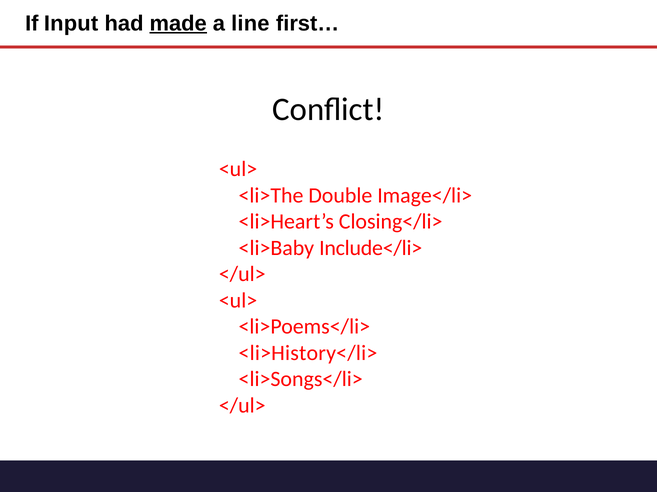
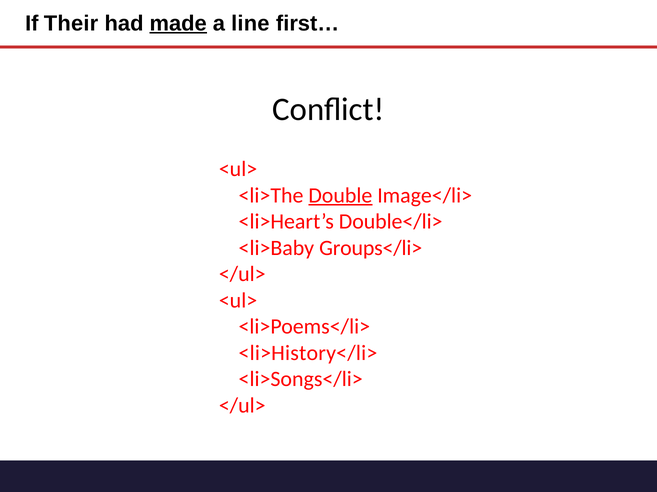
Input: Input -> Their
Double underline: none -> present
Closing</li>: Closing</li> -> Double</li>
Include</li>: Include</li> -> Groups</li>
